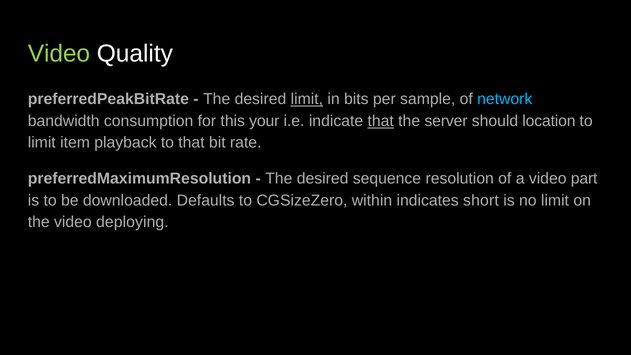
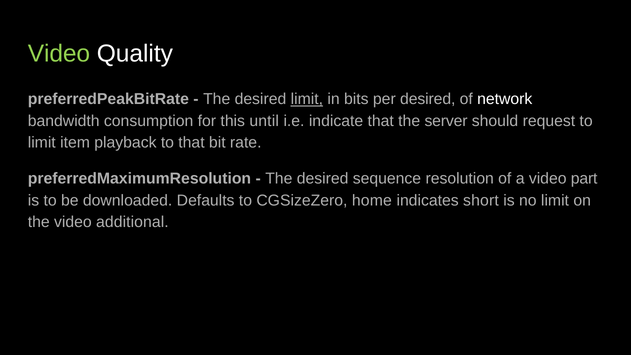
per sample: sample -> desired
network colour: light blue -> white
your: your -> until
that at (381, 121) underline: present -> none
location: location -> request
within: within -> home
deploying: deploying -> additional
